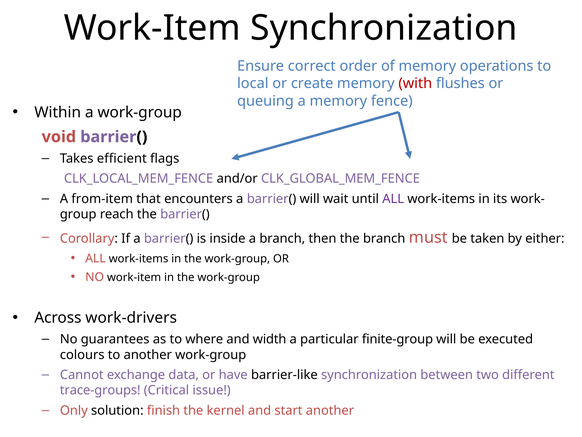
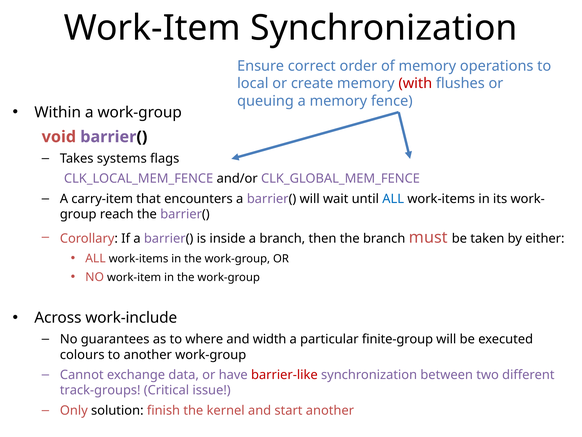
efficient: efficient -> systems
from-item: from-item -> carry-item
ALL at (393, 199) colour: purple -> blue
work-drivers: work-drivers -> work-include
barrier-like colour: black -> red
trace-groups: trace-groups -> track-groups
